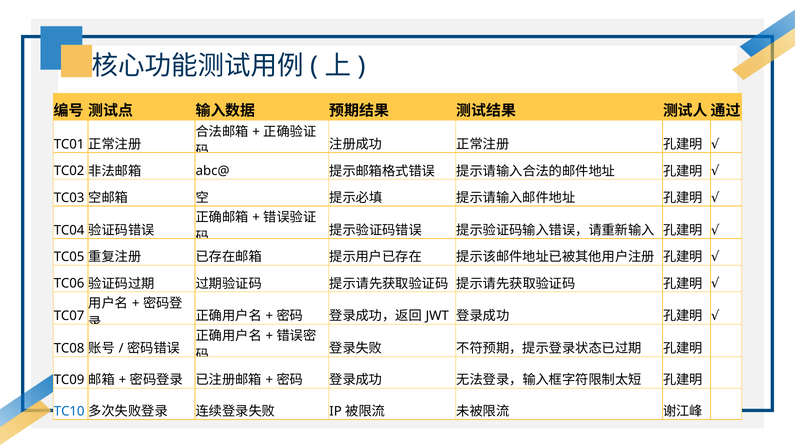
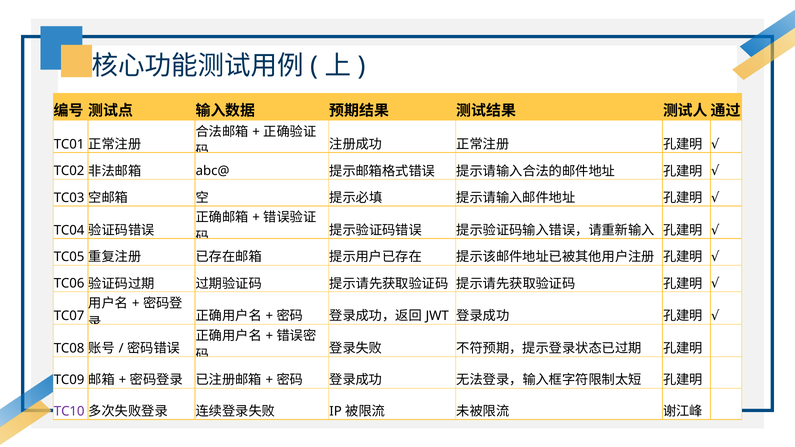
TC10 colour: blue -> purple
